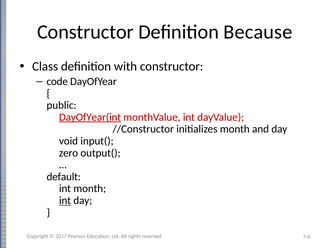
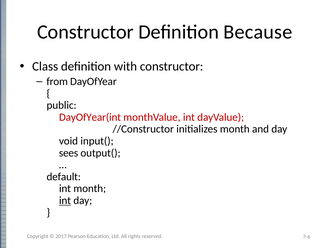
code: code -> from
DayOfYear(int underline: present -> none
zero: zero -> sees
